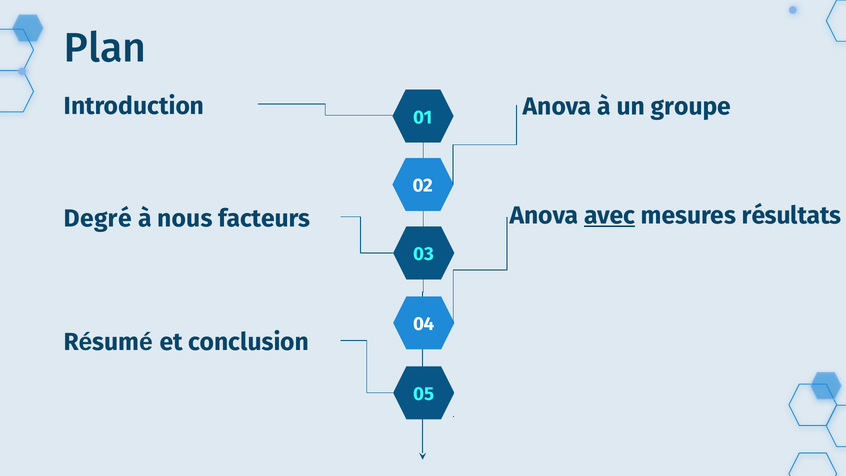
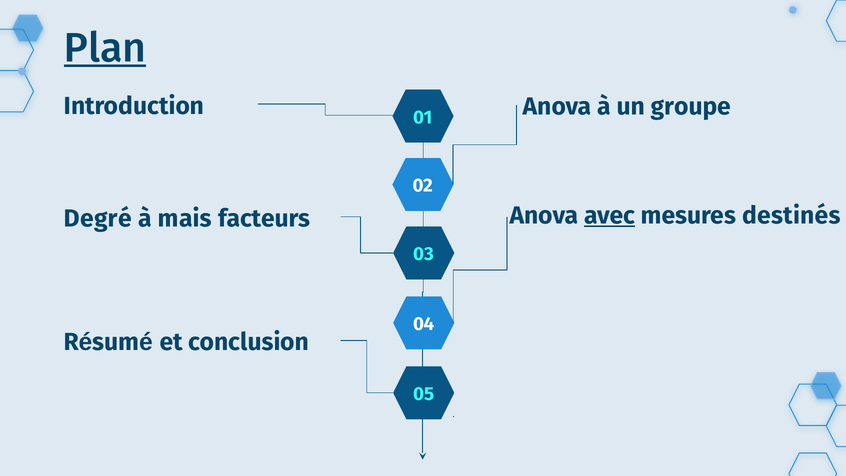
Plan underline: none -> present
résultats: résultats -> destinés
nous: nous -> mais
